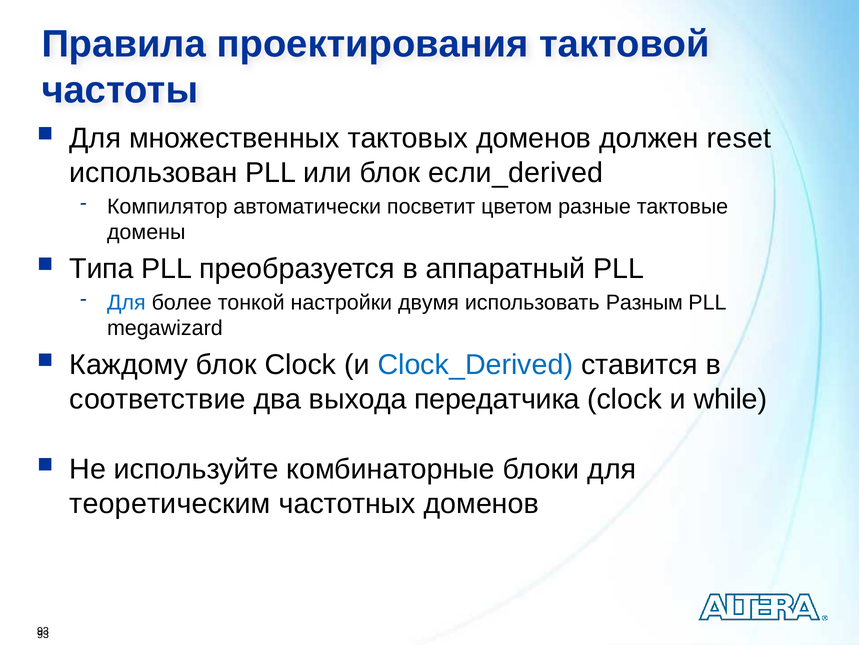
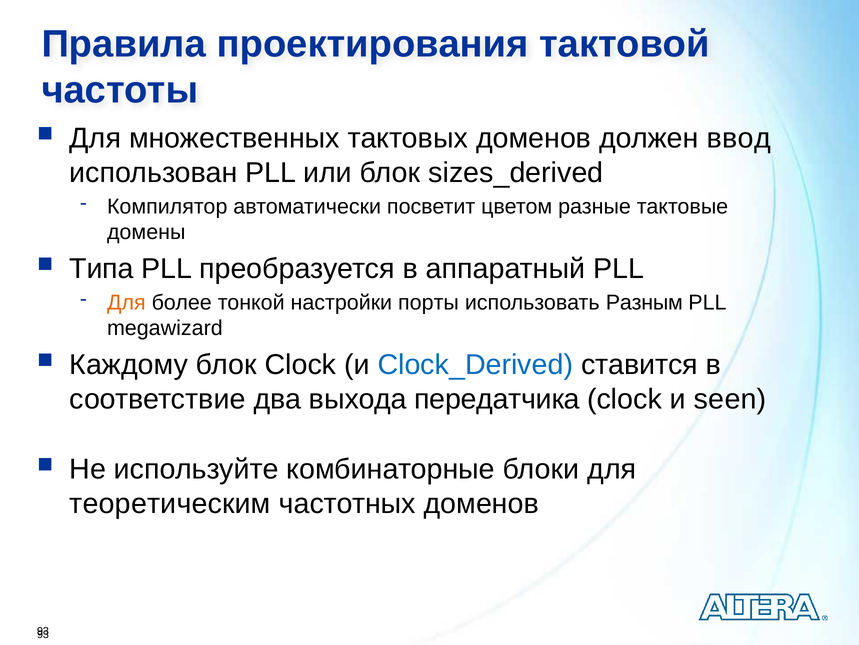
reset: reset -> ввод
если_derived: если_derived -> sizes_derived
Для at (126, 302) colour: blue -> orange
двумя: двумя -> порты
while: while -> seen
